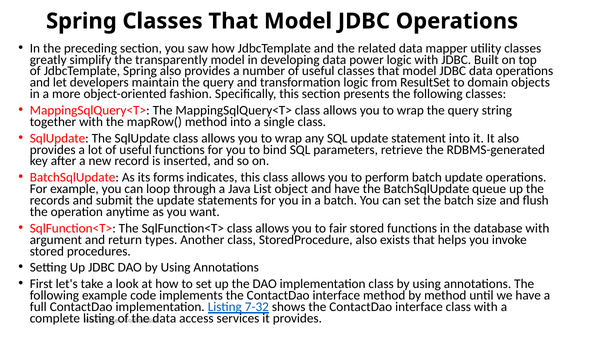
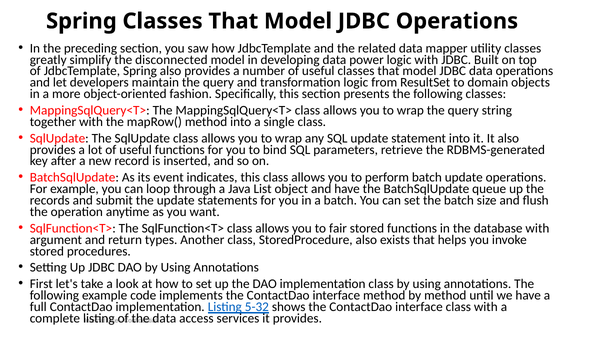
transparently: transparently -> disconnected
forms: forms -> event
7-32: 7-32 -> 5-32
